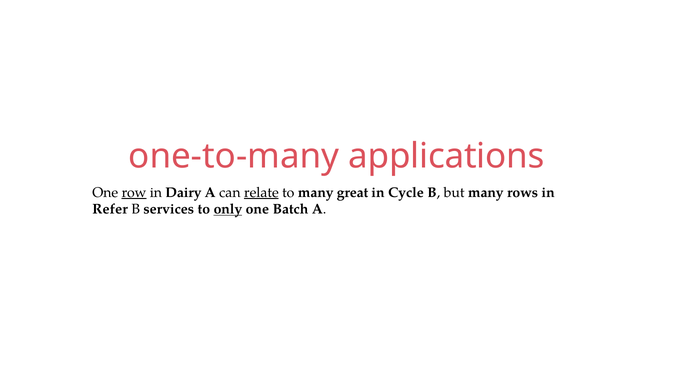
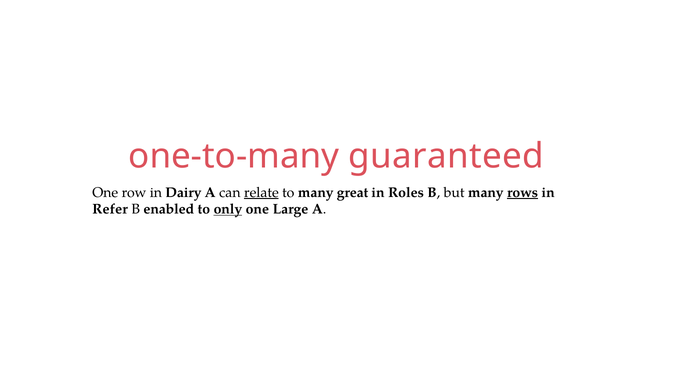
applications: applications -> guaranteed
row underline: present -> none
Cycle: Cycle -> Roles
rows underline: none -> present
services: services -> enabled
Batch: Batch -> Large
